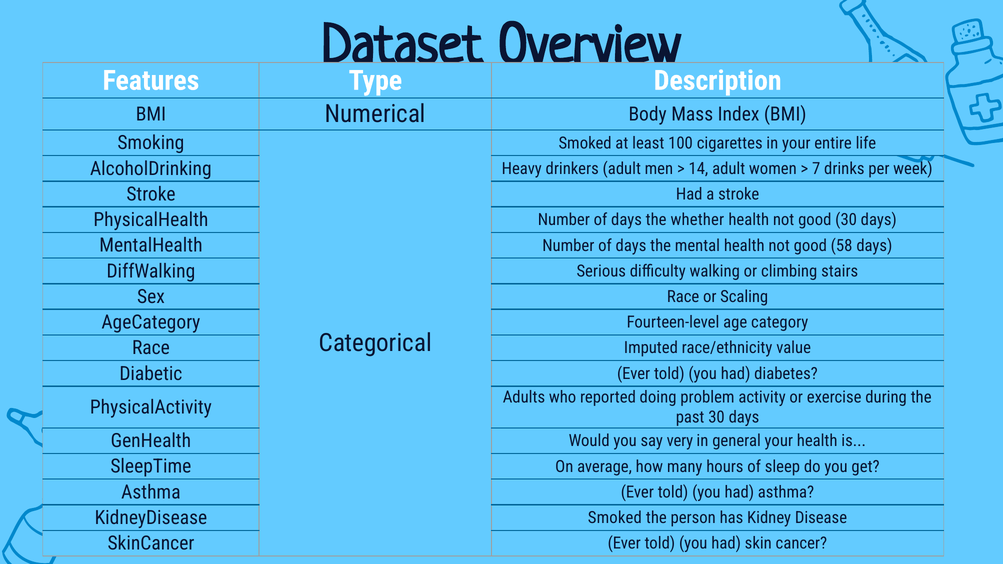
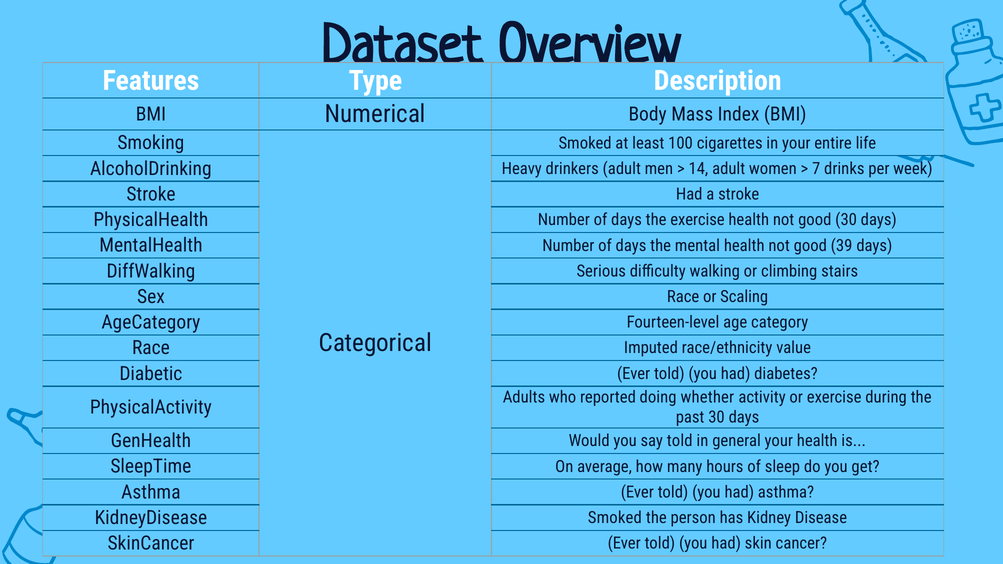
the whether: whether -> exercise
58: 58 -> 39
problem: problem -> whether
say very: very -> told
